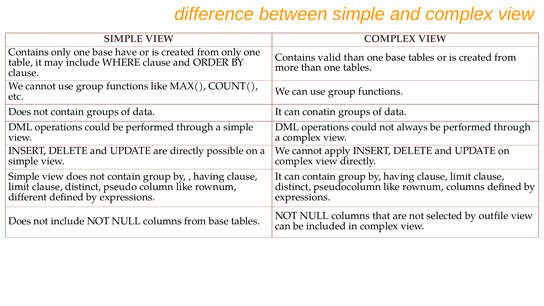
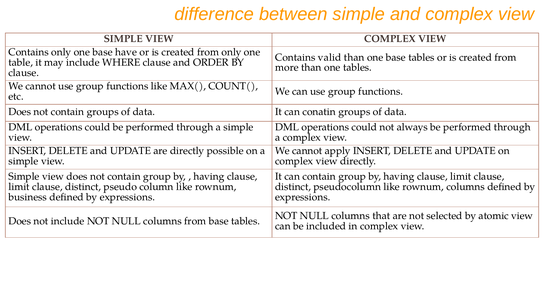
different: different -> business
outfile: outfile -> atomic
